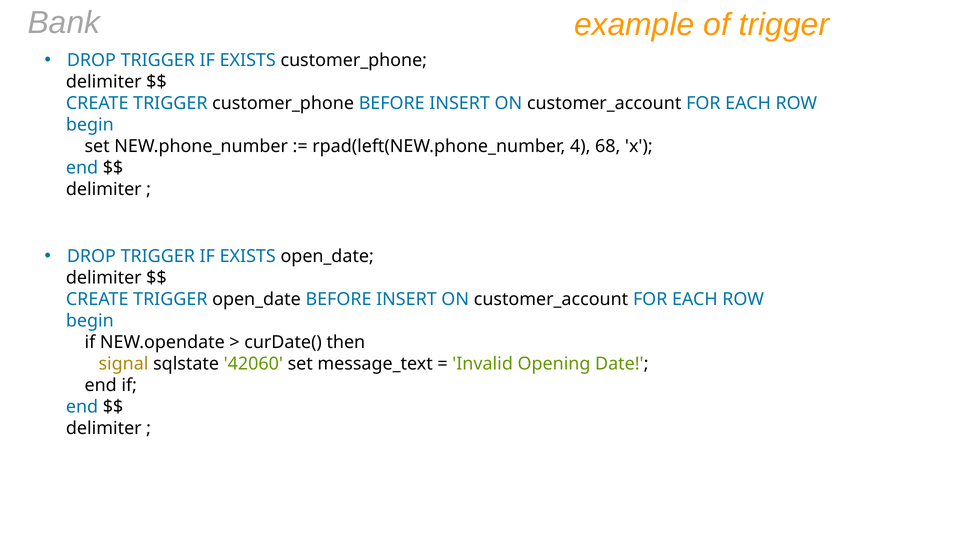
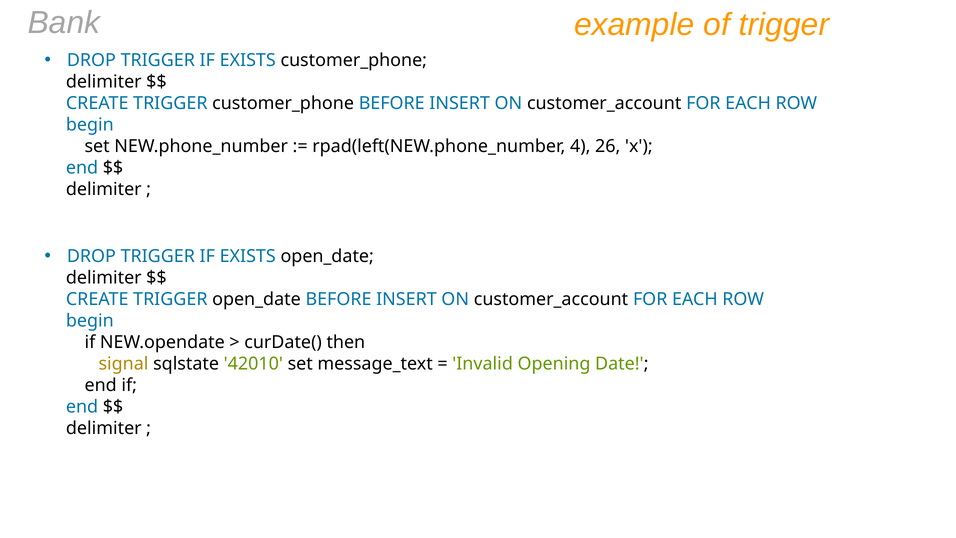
68: 68 -> 26
42060: 42060 -> 42010
